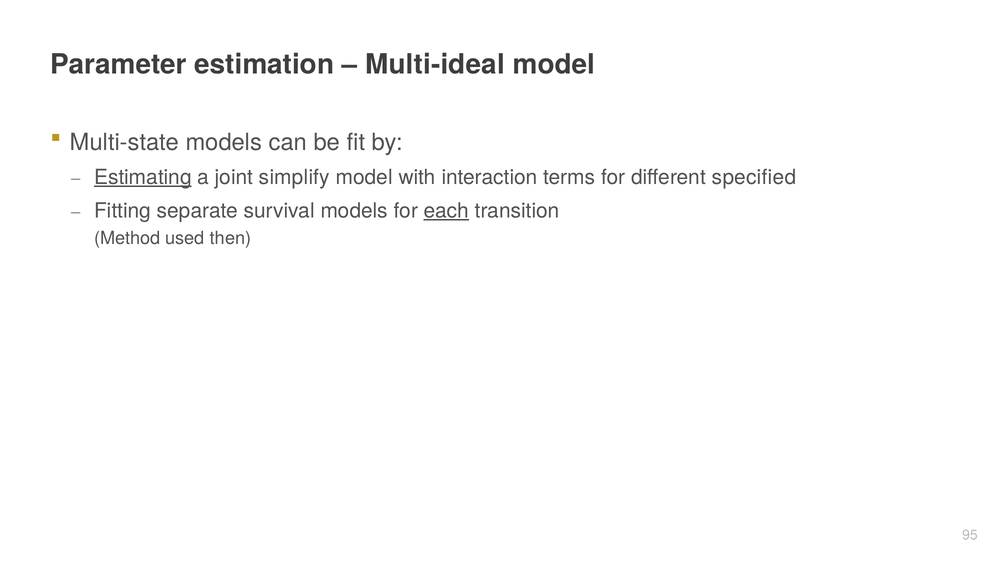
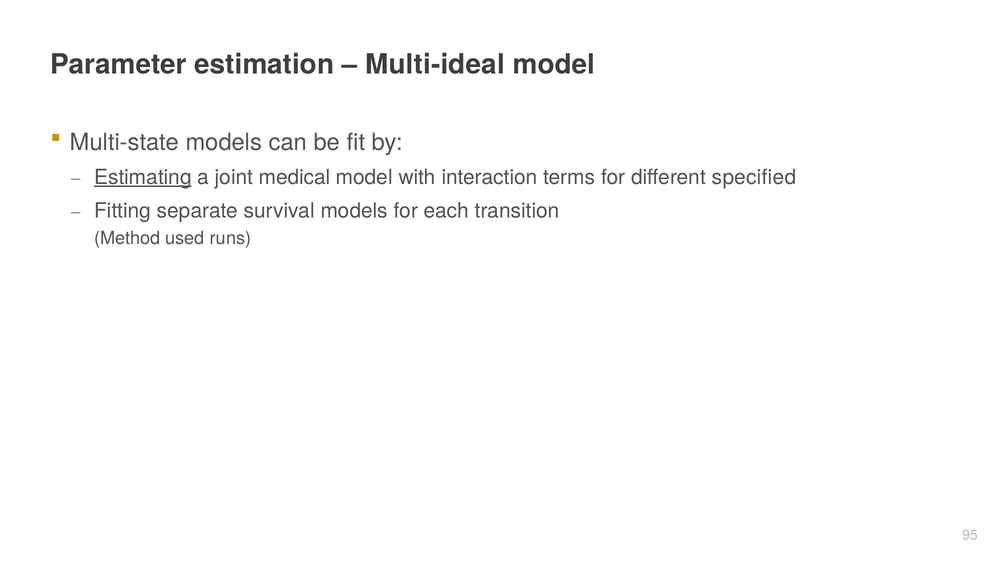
simplify: simplify -> medical
each underline: present -> none
then: then -> runs
